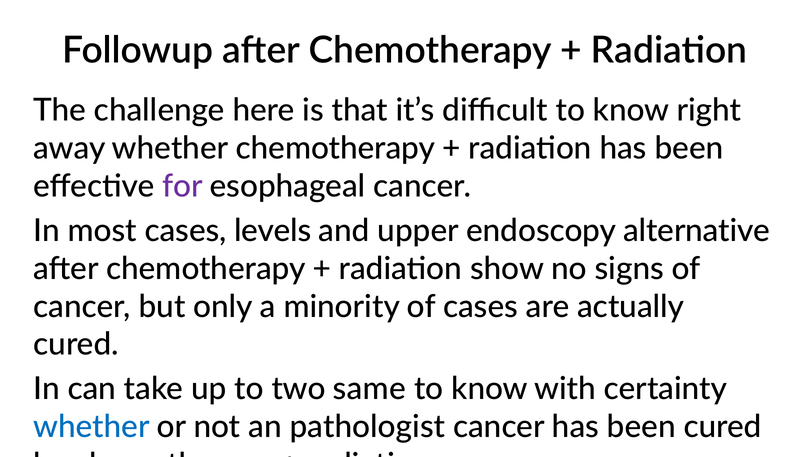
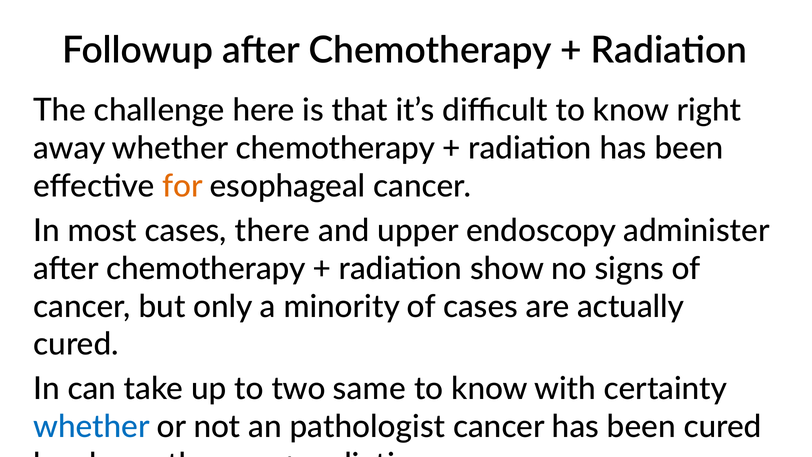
for colour: purple -> orange
levels: levels -> there
alternative: alternative -> administer
